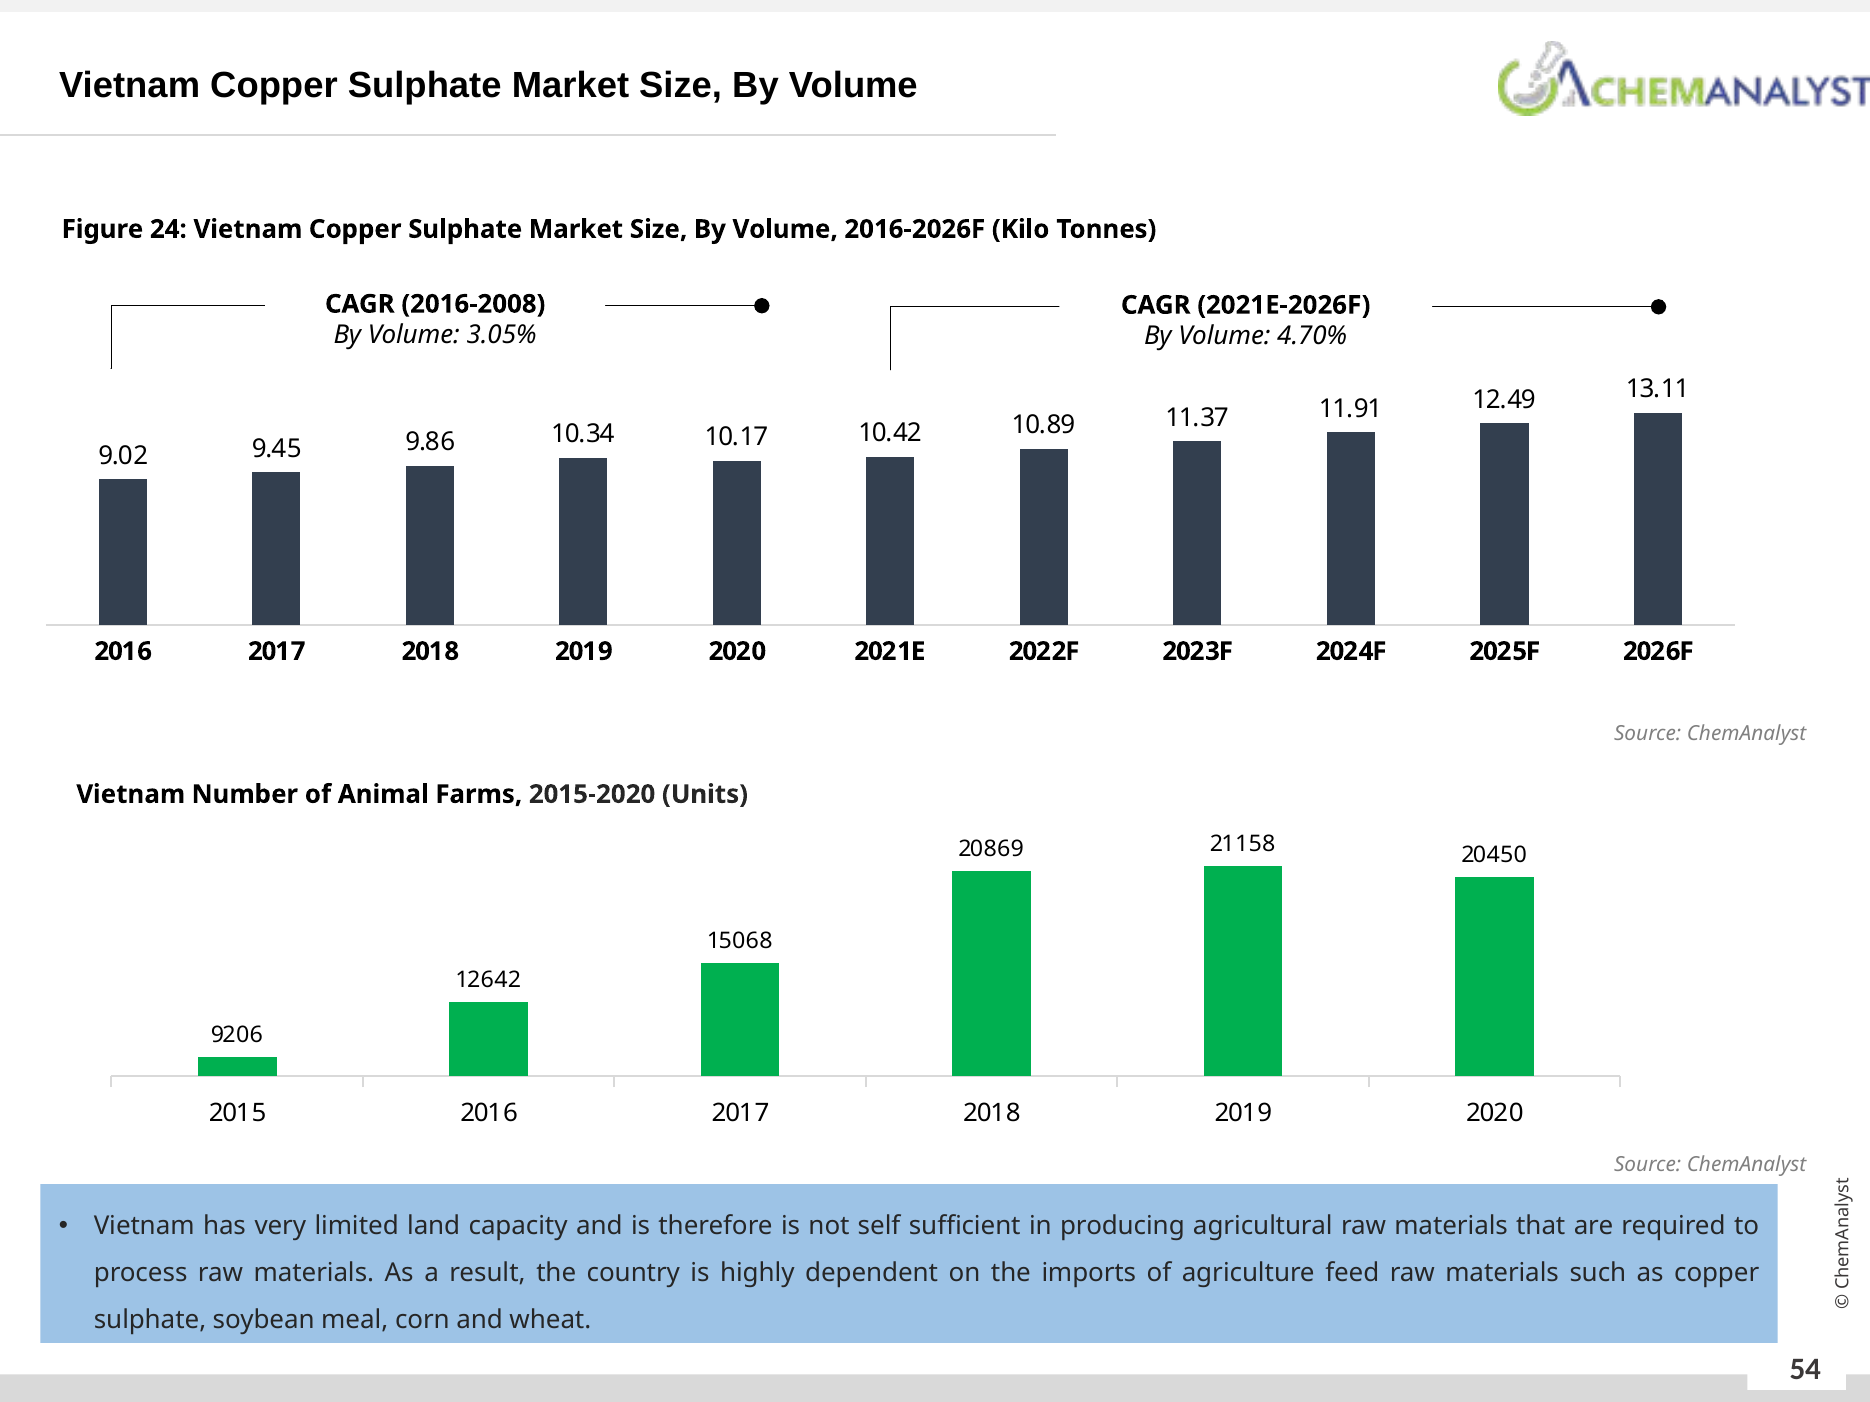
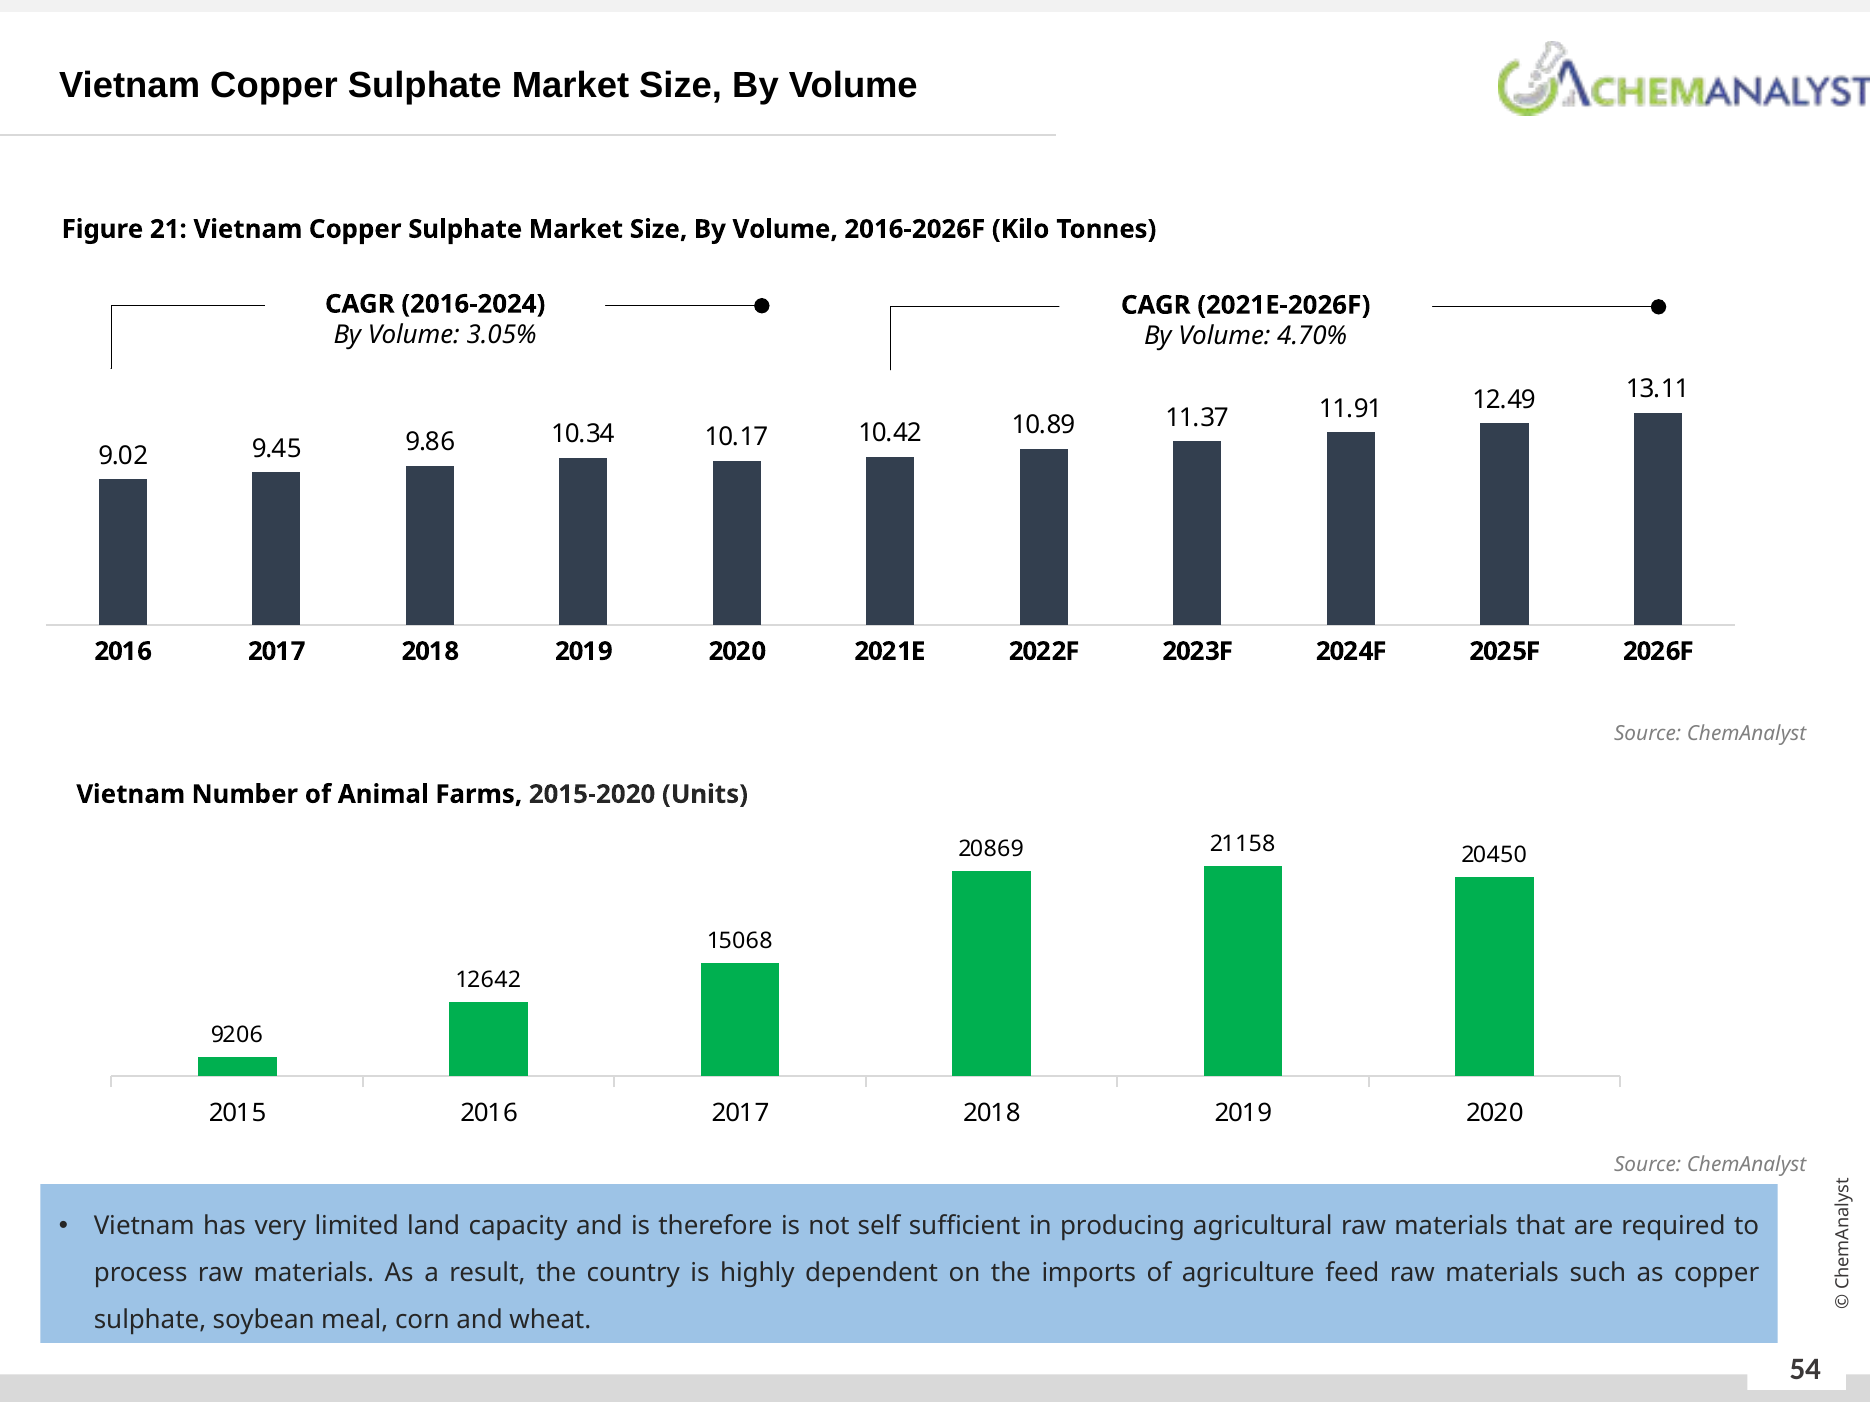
24: 24 -> 21
2016-2008: 2016-2008 -> 2016-2024
